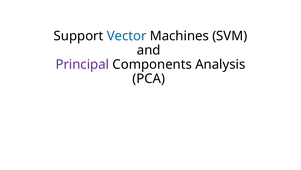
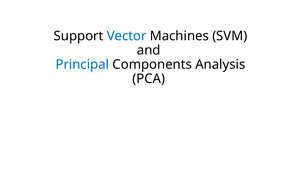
Principal colour: purple -> blue
